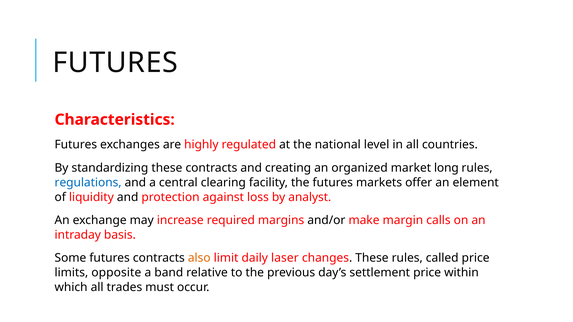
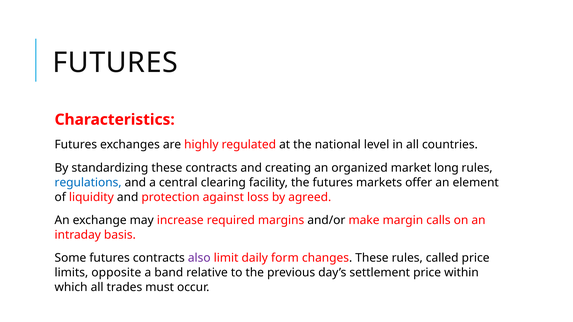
analyst: analyst -> agreed
also colour: orange -> purple
laser: laser -> form
